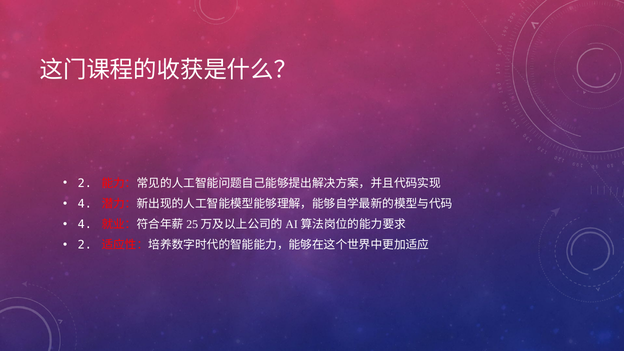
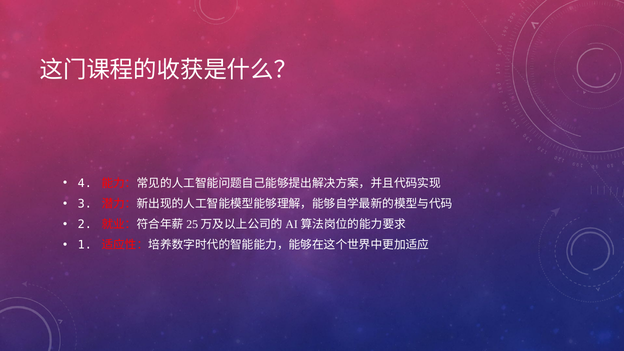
2 at (85, 183): 2 -> 4
4 at (85, 204): 4 -> 3
4 at (85, 224): 4 -> 2
2 at (85, 245): 2 -> 1
